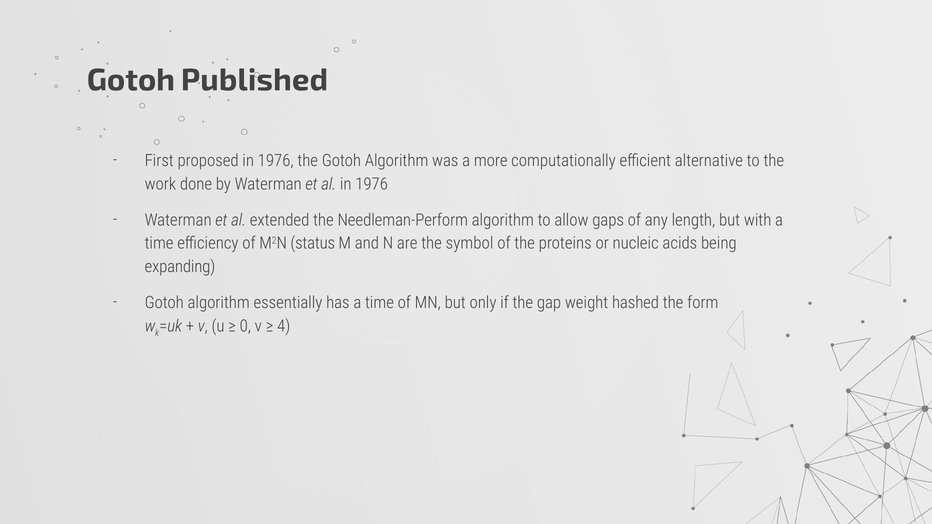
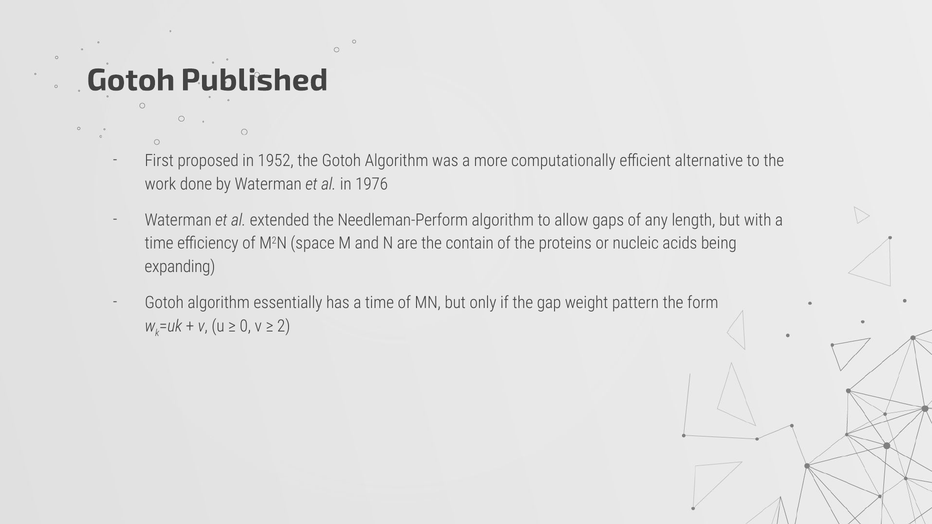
proposed in 1976: 1976 -> 1952
status: status -> space
symbol: symbol -> contain
hashed: hashed -> pattern
4: 4 -> 2
